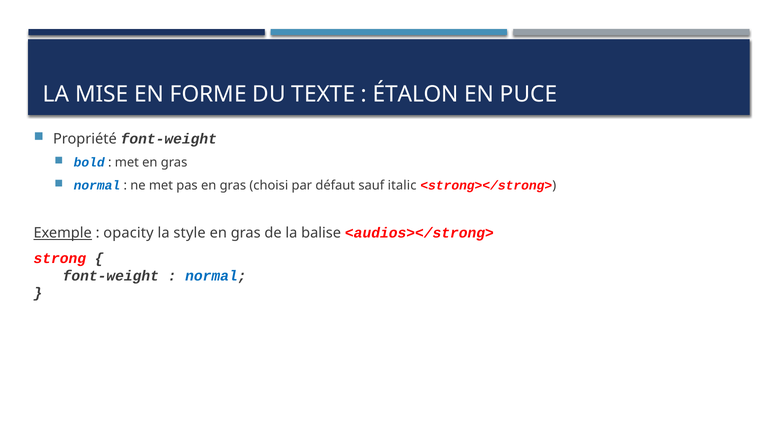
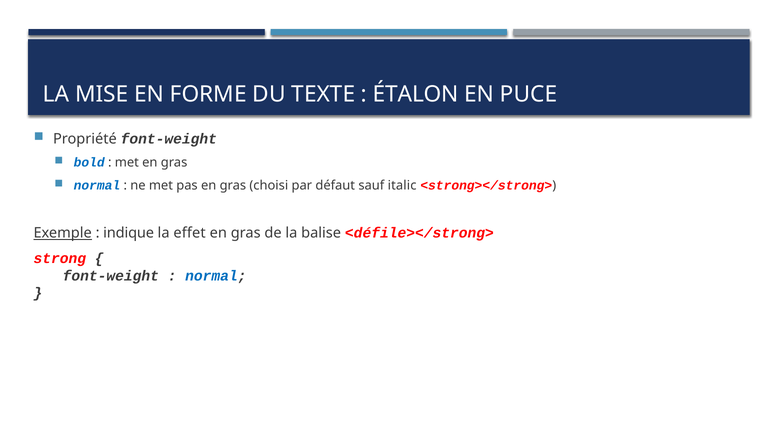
opacity: opacity -> indique
style: style -> effet
<audios></strong>: <audios></strong> -> <défile></strong>
